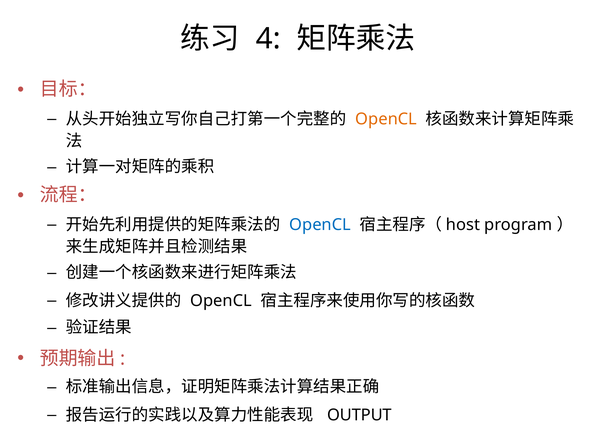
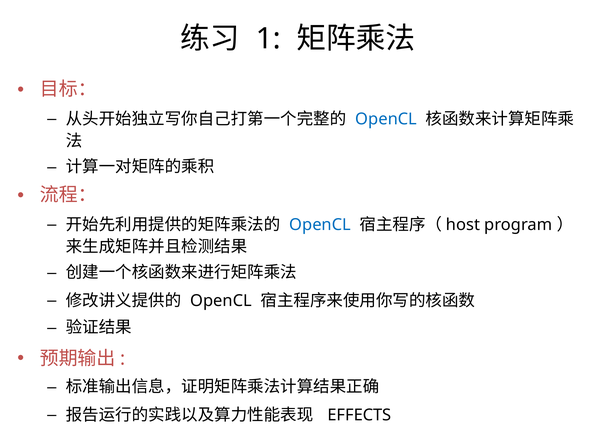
4: 4 -> 1
OpenCL at (386, 119) colour: orange -> blue
OUTPUT: OUTPUT -> EFFECTS
